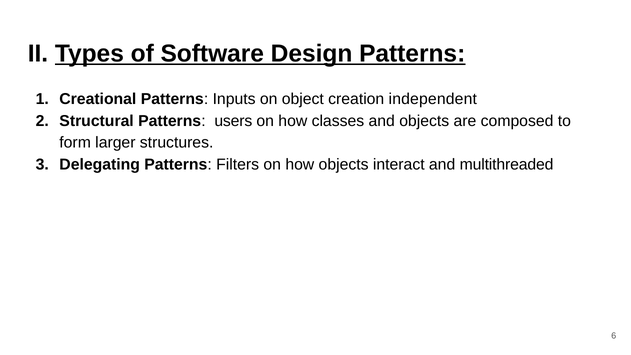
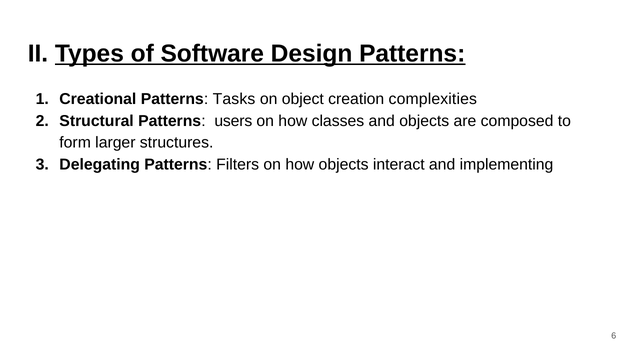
Inputs: Inputs -> Tasks
independent: independent -> complexities
multithreaded: multithreaded -> implementing
